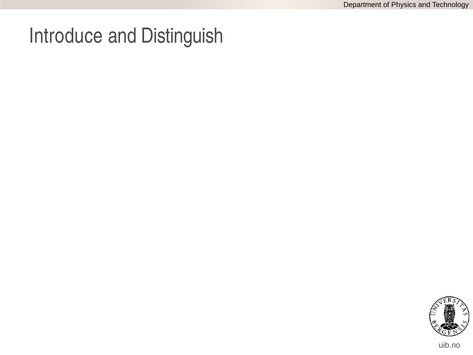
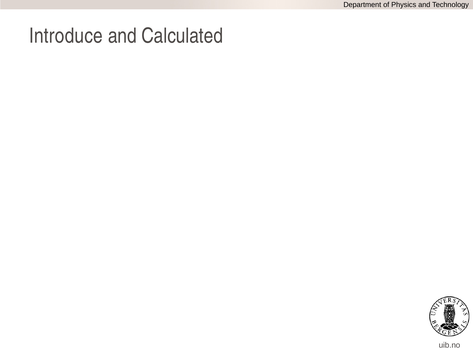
Distinguish: Distinguish -> Calculated
